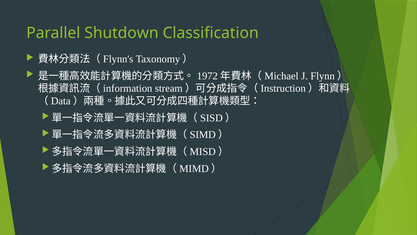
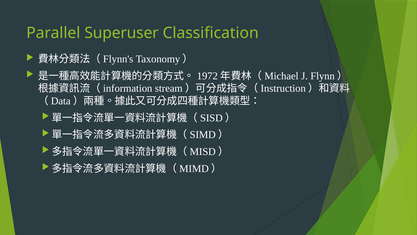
Shutdown: Shutdown -> Superuser
